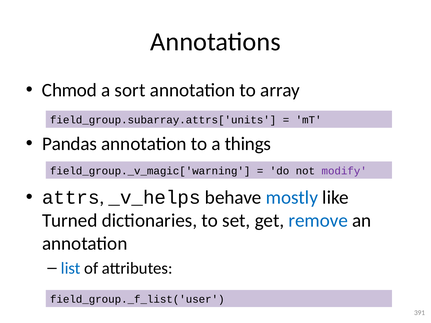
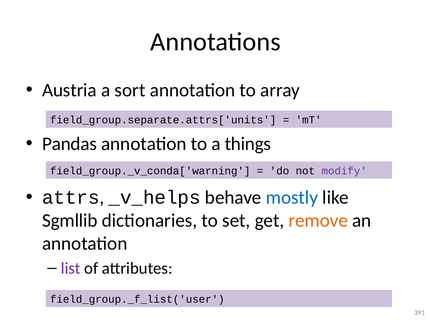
Chmod: Chmod -> Austria
field_group.subarray.attrs['units: field_group.subarray.attrs['units -> field_group.separate.attrs['units
field_group._v_magic['warning: field_group._v_magic['warning -> field_group._v_conda['warning
Turned: Turned -> Sgmllib
remove colour: blue -> orange
list colour: blue -> purple
